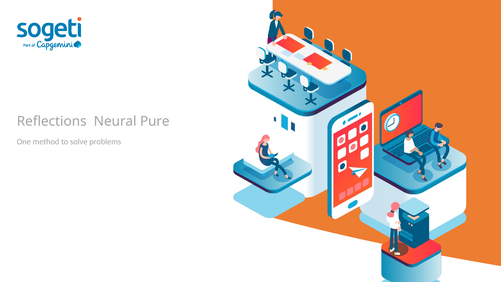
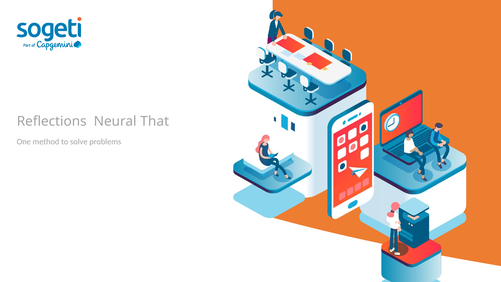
Pure: Pure -> That
